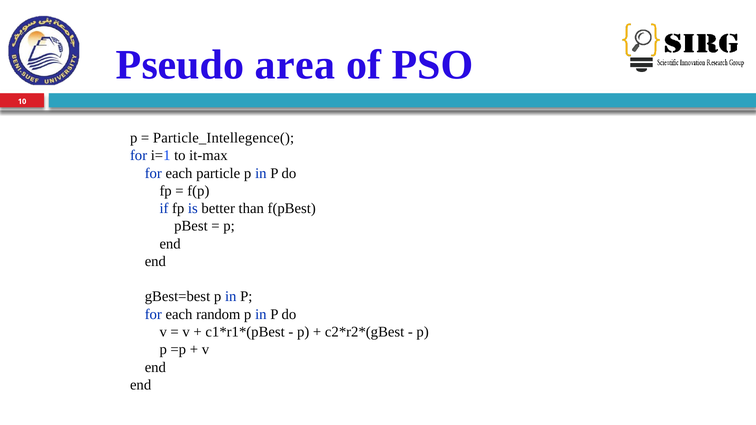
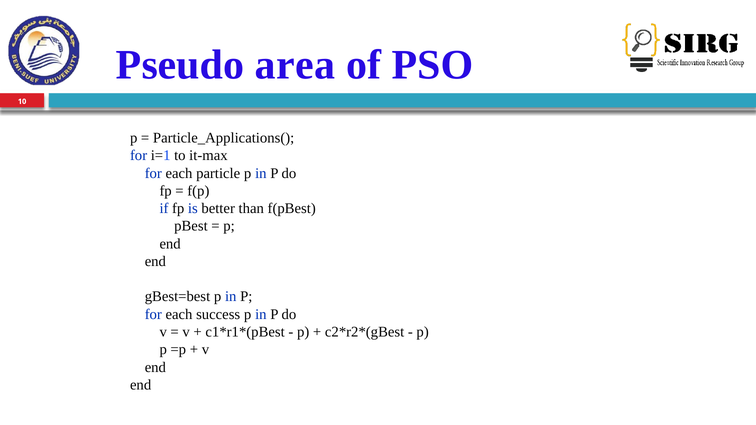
Particle_Intellegence(: Particle_Intellegence( -> Particle_Applications(
random: random -> success
